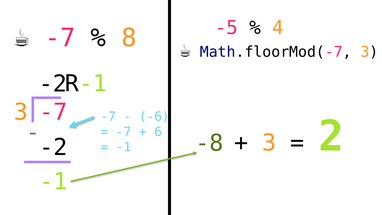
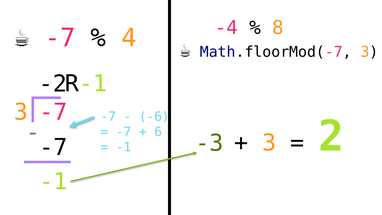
8: 8 -> 4
-5: -5 -> -4
4: 4 -> 8
-8: -8 -> -3
-2 at (53, 147): -2 -> -7
